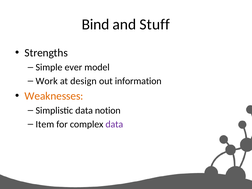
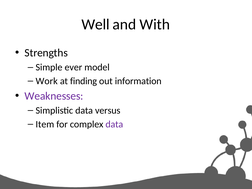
Bind: Bind -> Well
Stuff: Stuff -> With
design: design -> finding
Weaknesses colour: orange -> purple
notion: notion -> versus
